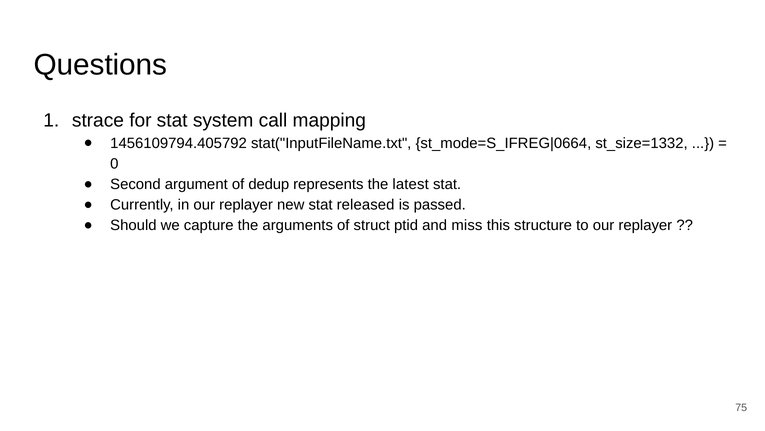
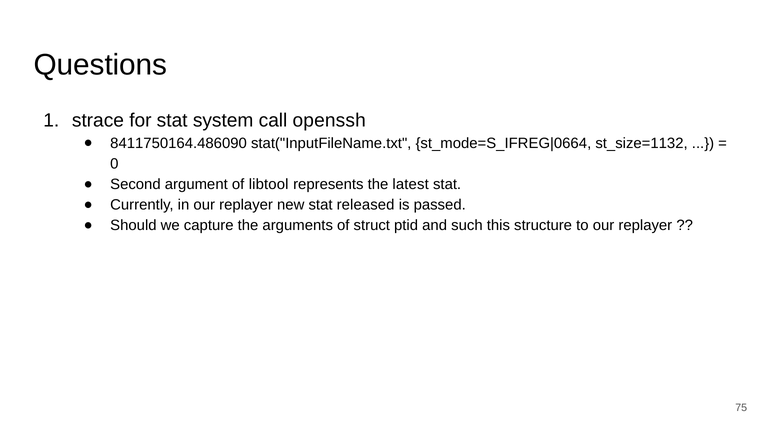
mapping: mapping -> openssh
1456109794.405792: 1456109794.405792 -> 8411750164.486090
st_size=1332: st_size=1332 -> st_size=1132
dedup: dedup -> libtool
miss: miss -> such
